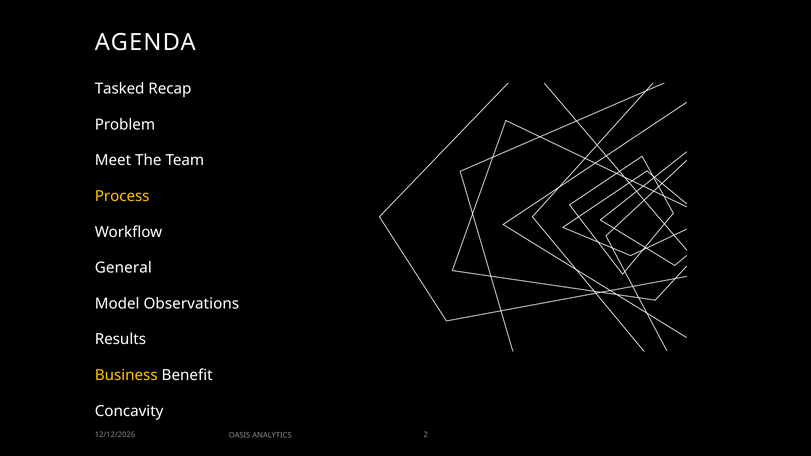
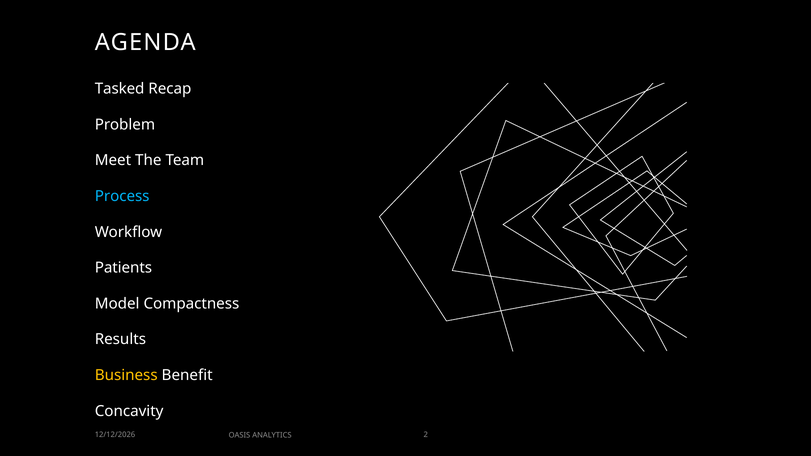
Process colour: yellow -> light blue
General: General -> Patients
Observations: Observations -> Compactness
